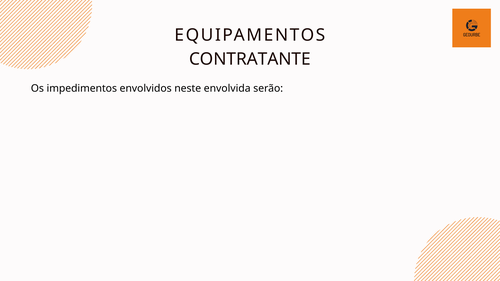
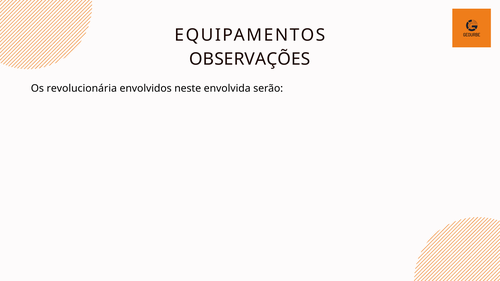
CONTRATANTE: CONTRATANTE -> OBSERVAÇÕES
impedimentos: impedimentos -> revolucionária
